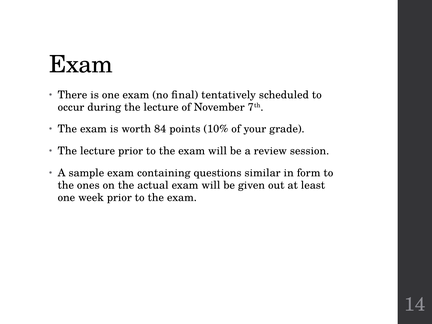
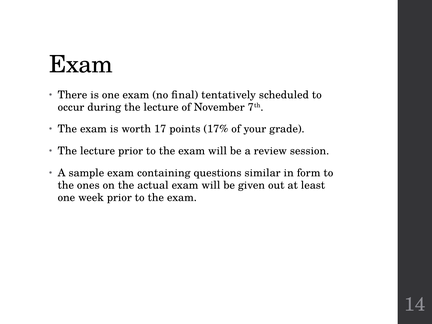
84: 84 -> 17
10%: 10% -> 17%
